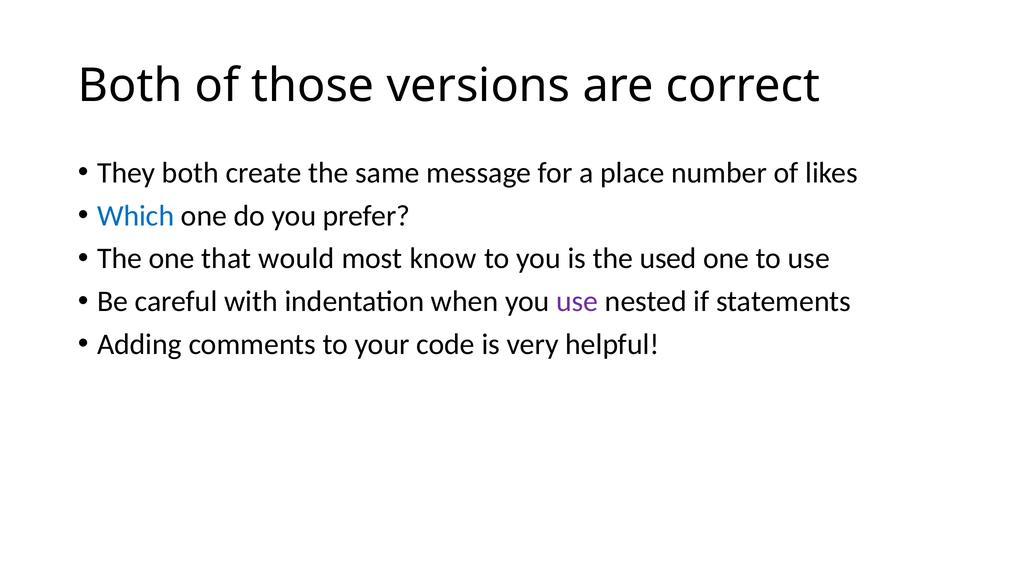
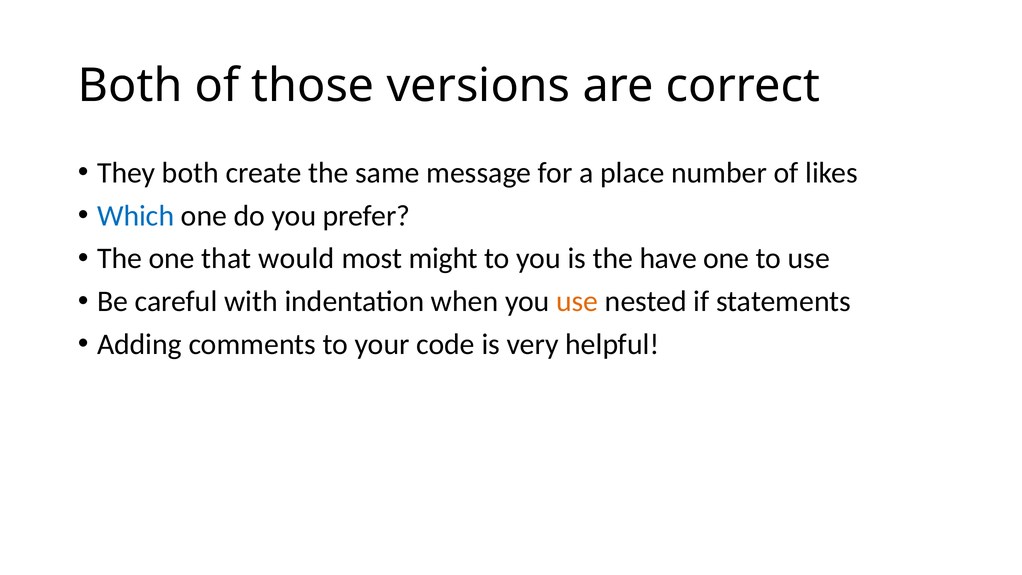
know: know -> might
used: used -> have
use at (577, 301) colour: purple -> orange
